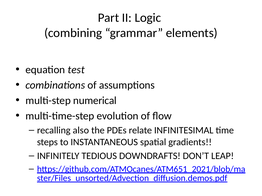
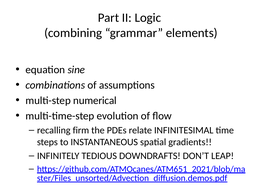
test: test -> sine
also: also -> firm
